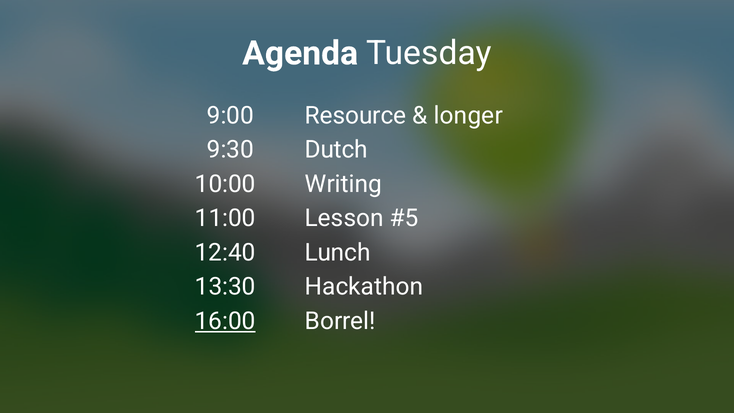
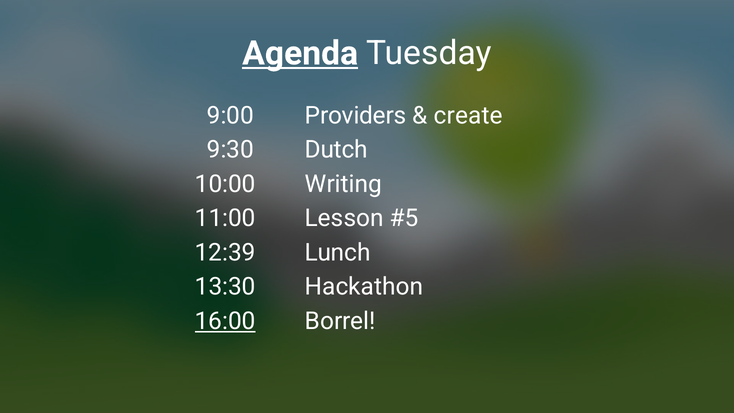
Agenda underline: none -> present
Resource: Resource -> Providers
longer: longer -> create
12:40: 12:40 -> 12:39
